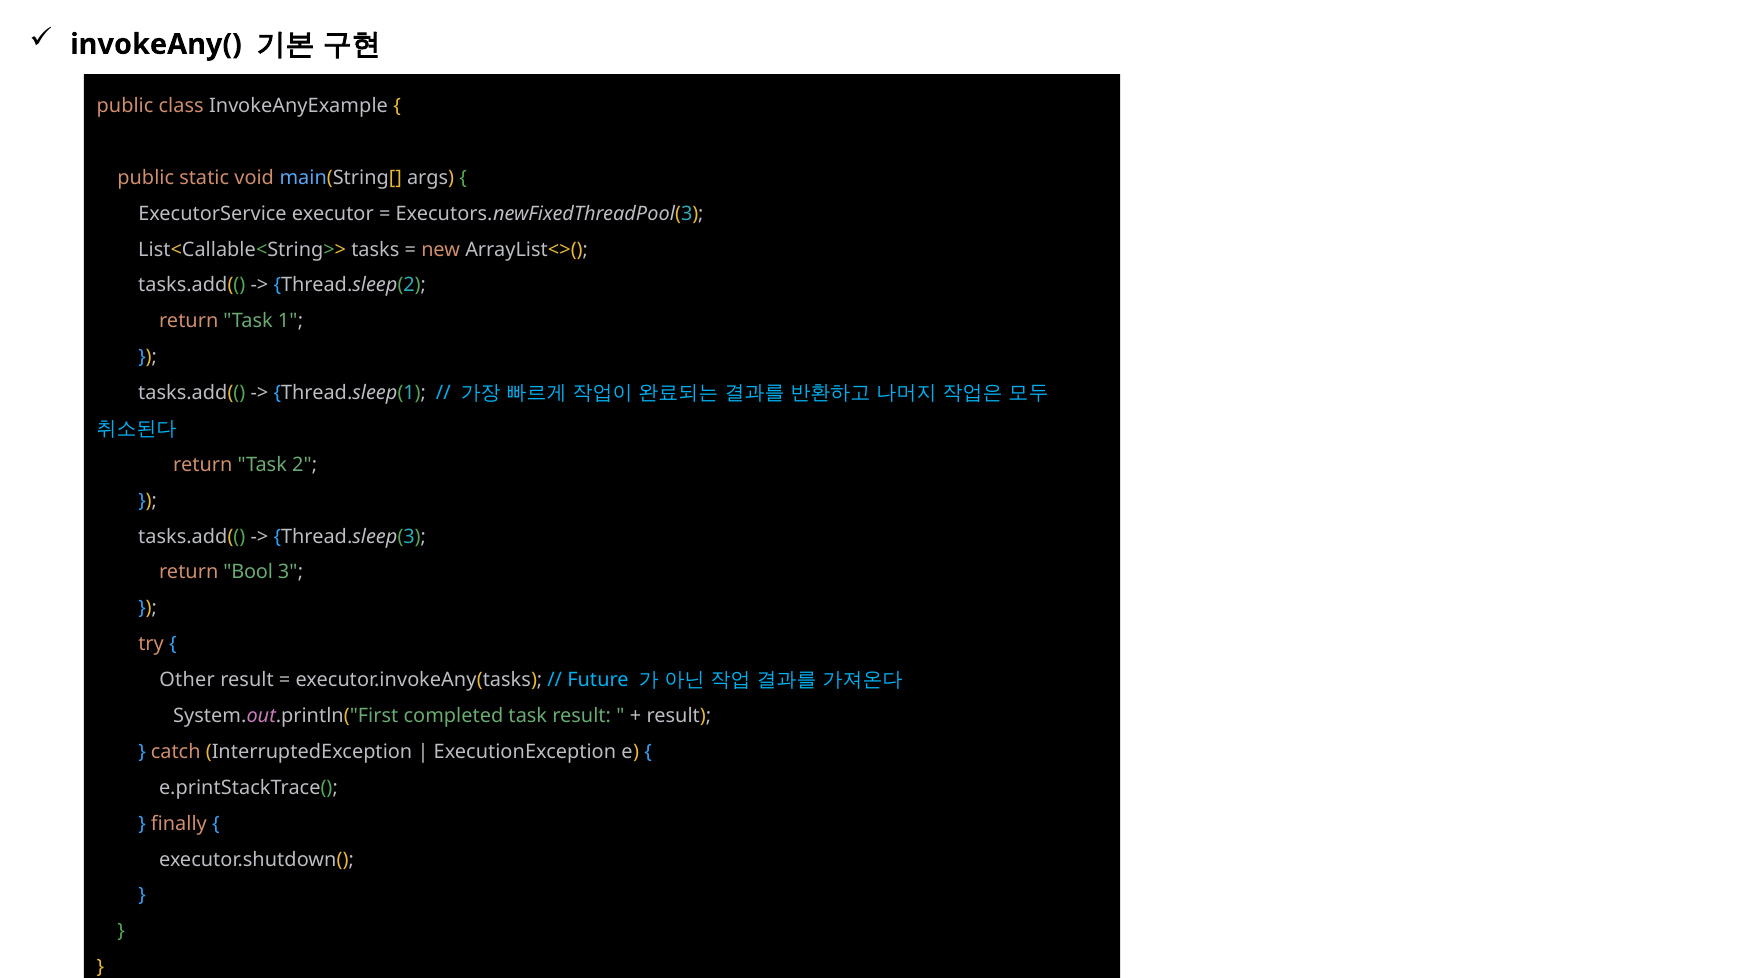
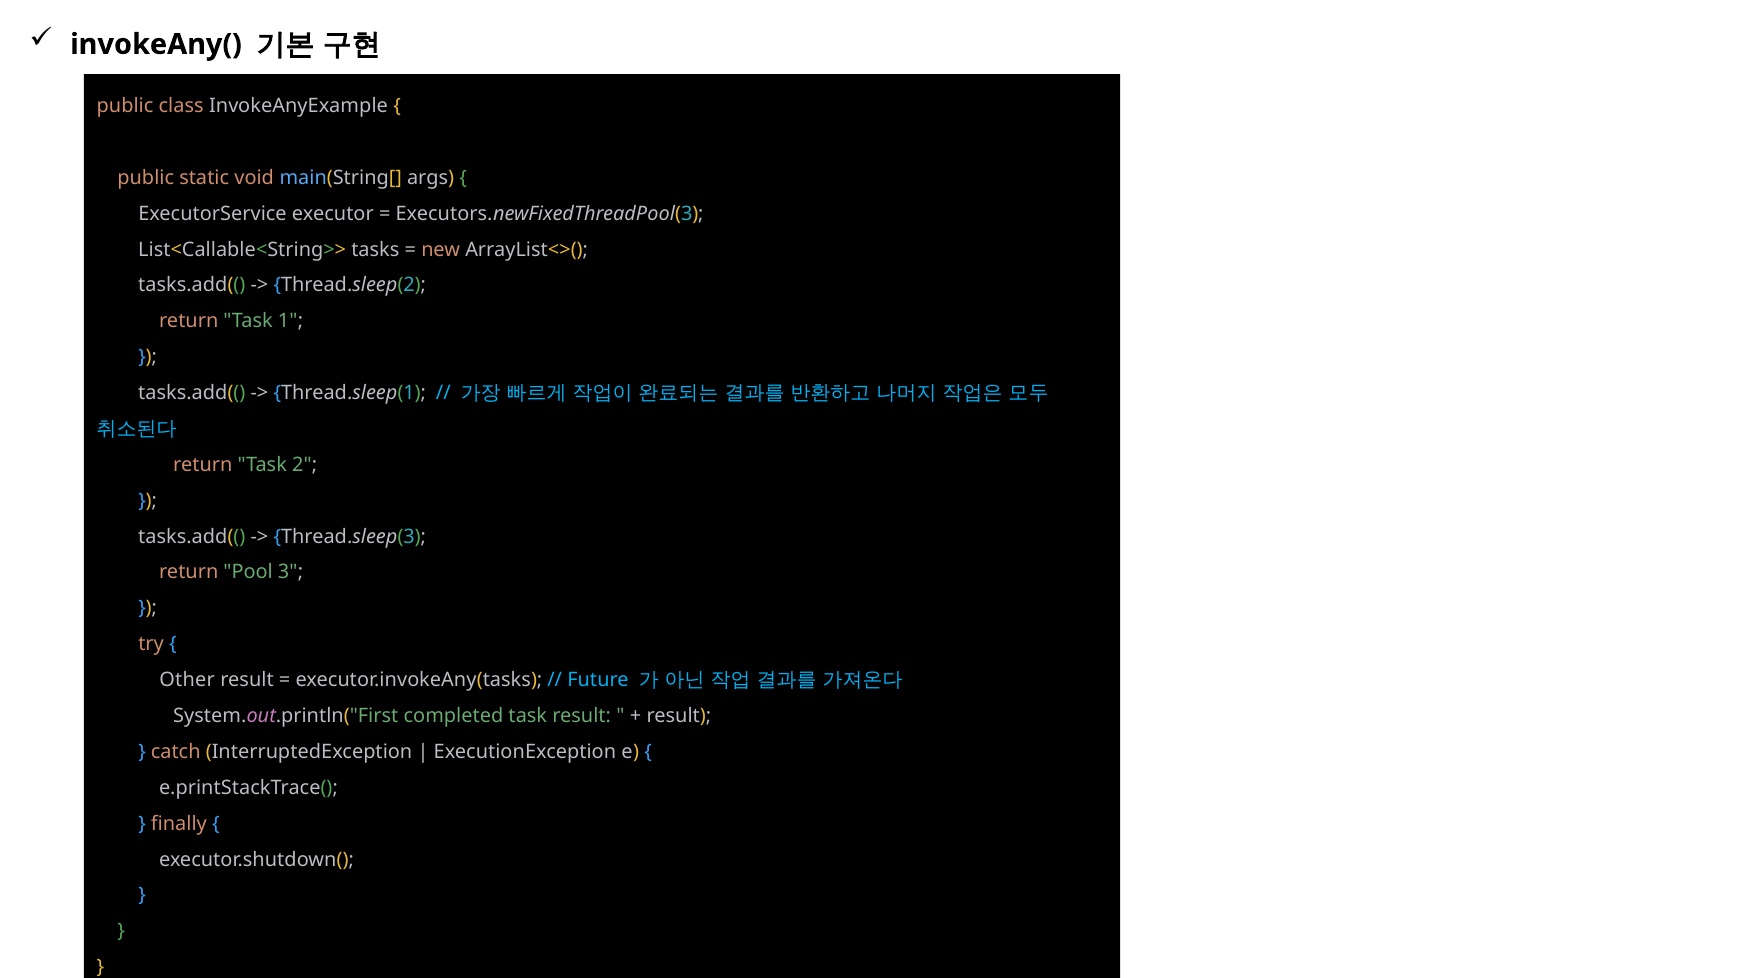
Bool: Bool -> Pool
